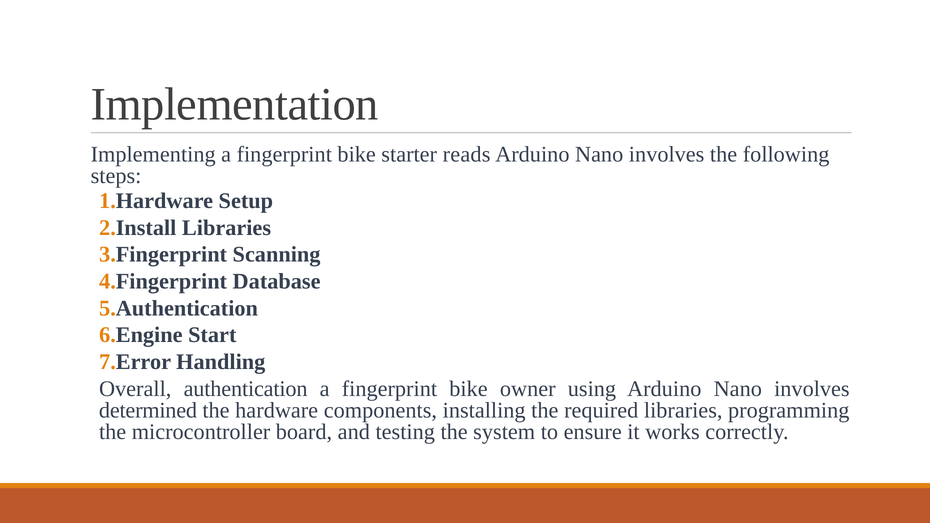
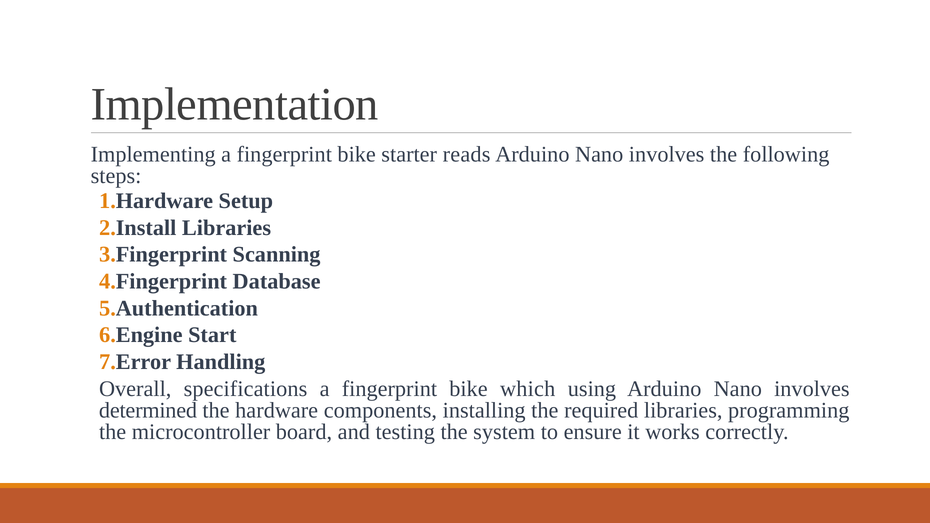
authentication: authentication -> specifications
owner: owner -> which
